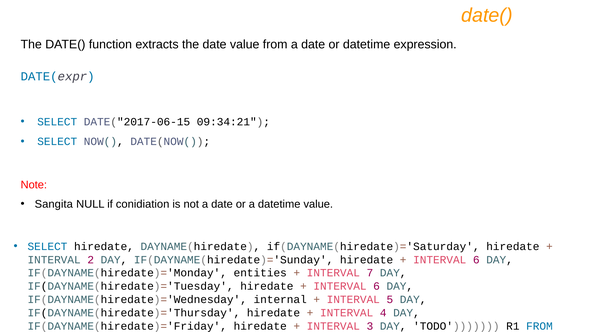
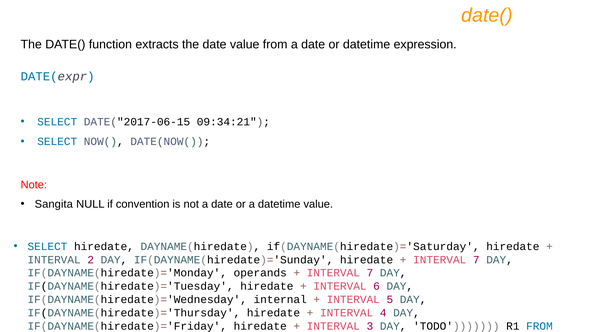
conidiation: conidiation -> convention
6 at (476, 260): 6 -> 7
entities: entities -> operands
